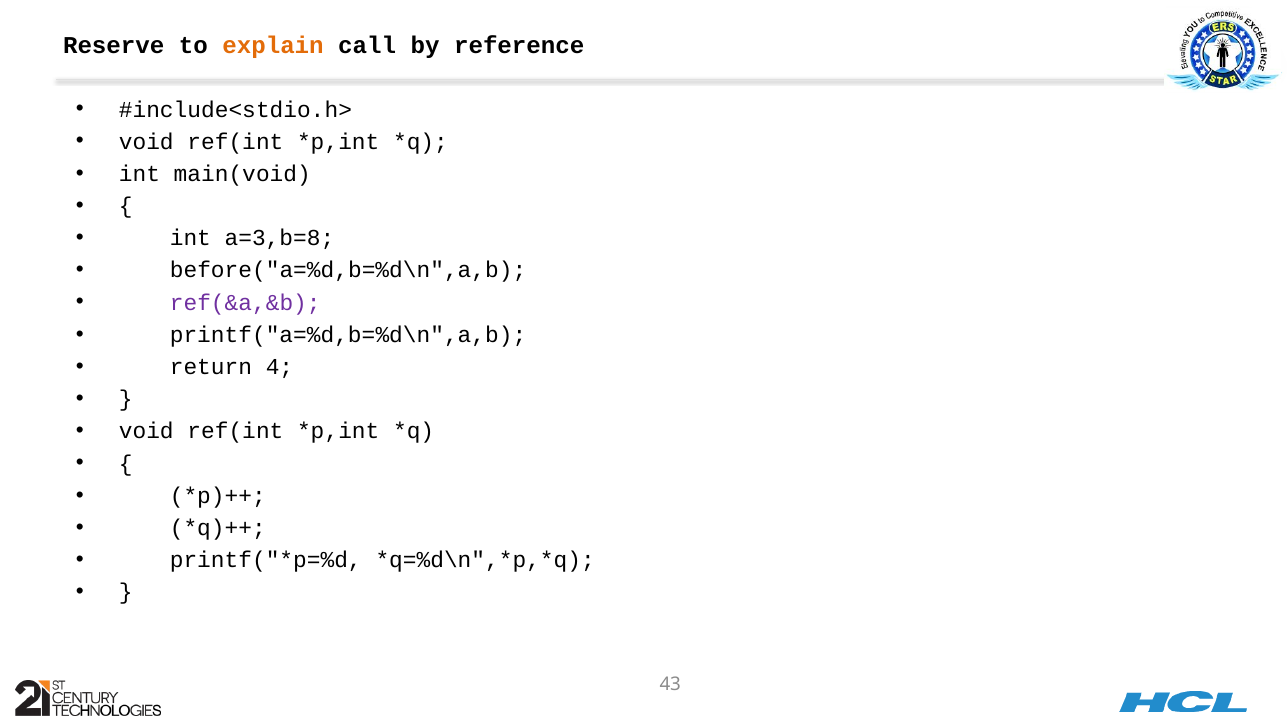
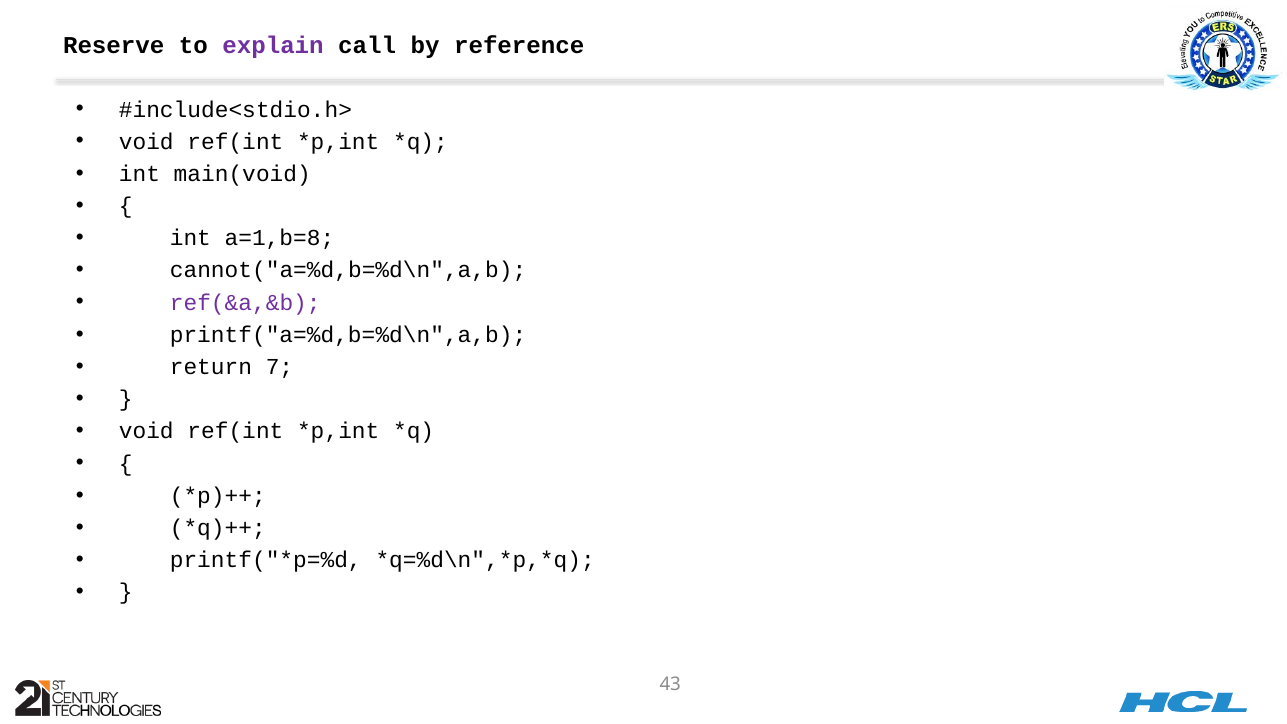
explain colour: orange -> purple
a=3,b=8: a=3,b=8 -> a=1,b=8
before("a=%d,b=%d\n",a,b: before("a=%d,b=%d\n",a,b -> cannot("a=%d,b=%d\n",a,b
4: 4 -> 7
